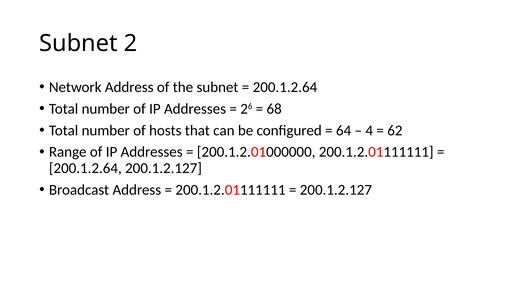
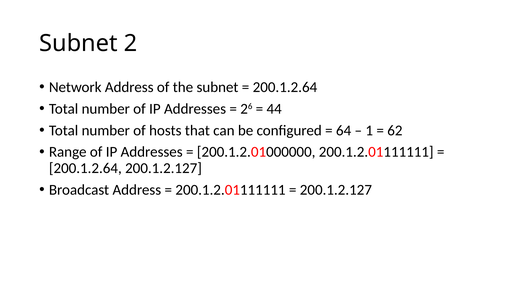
68: 68 -> 44
4: 4 -> 1
